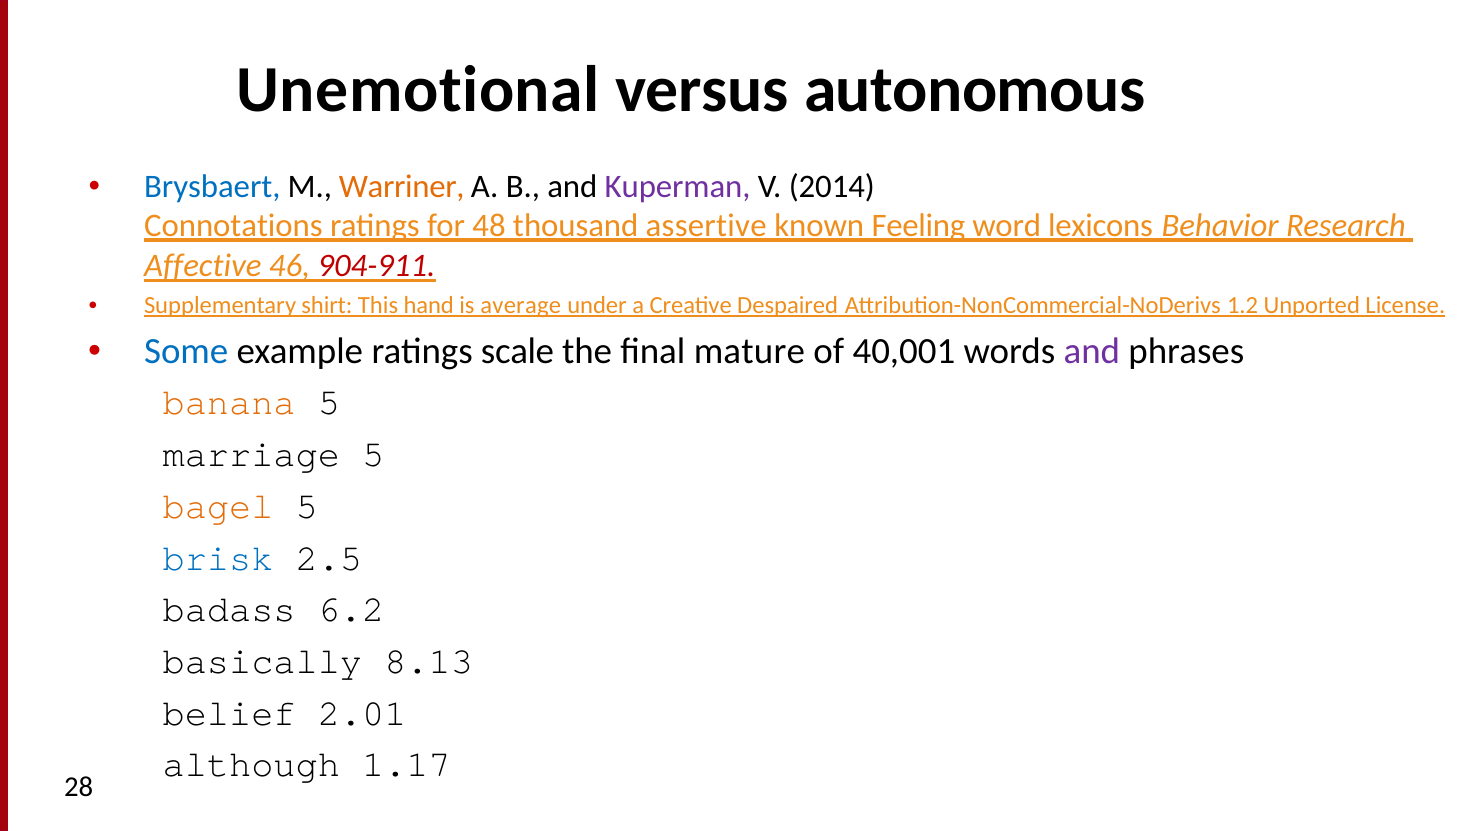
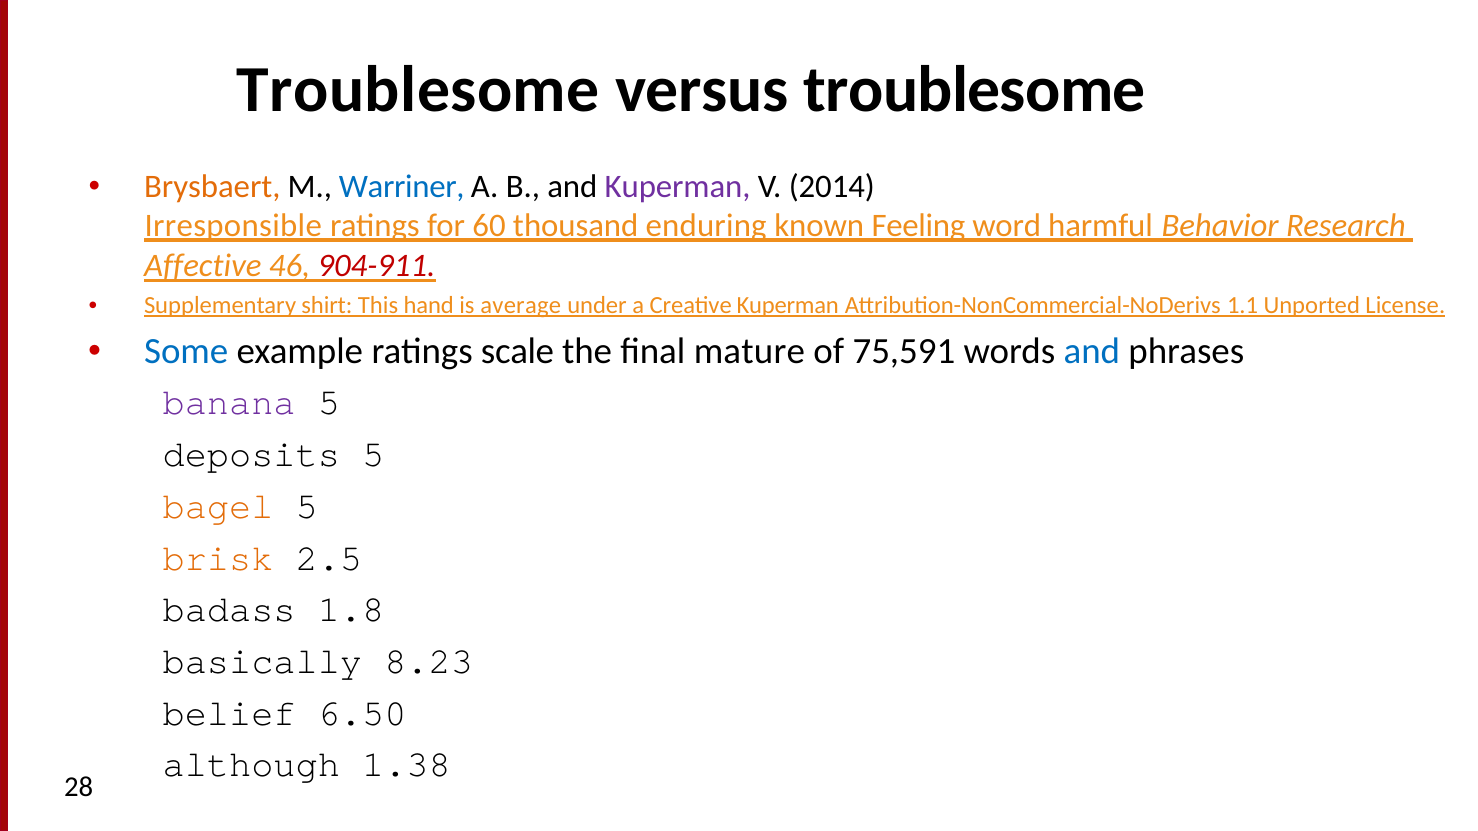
Unemotional at (418, 90): Unemotional -> Troublesome
versus autonomous: autonomous -> troublesome
Brysbaert colour: blue -> orange
Warriner colour: orange -> blue
Connotations: Connotations -> Irresponsible
48: 48 -> 60
assertive: assertive -> enduring
lexicons: lexicons -> harmful
Creative Despaired: Despaired -> Kuperman
1.2: 1.2 -> 1.1
40,001: 40,001 -> 75,591
and at (1092, 351) colour: purple -> blue
banana colour: orange -> purple
marriage: marriage -> deposits
brisk colour: blue -> orange
6.2: 6.2 -> 1.8
8.13: 8.13 -> 8.23
2.01: 2.01 -> 6.50
1.17: 1.17 -> 1.38
